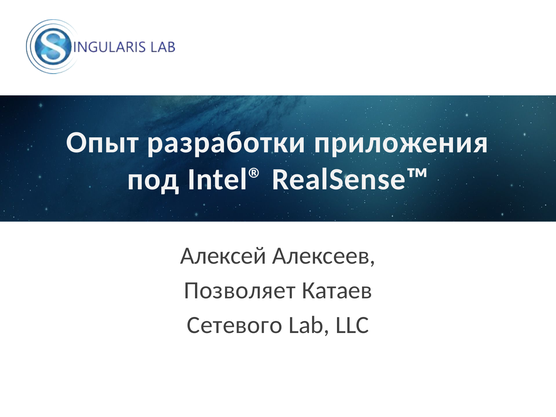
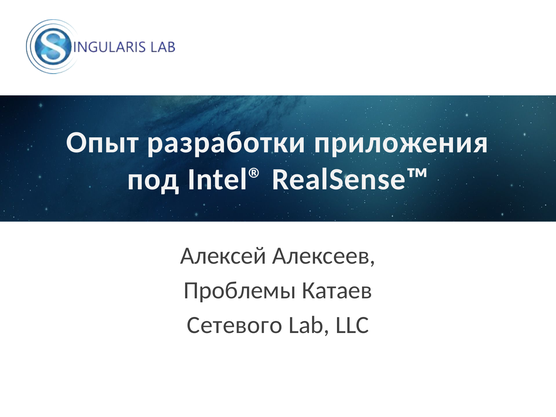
Позволяет: Позволяет -> Проблемы
